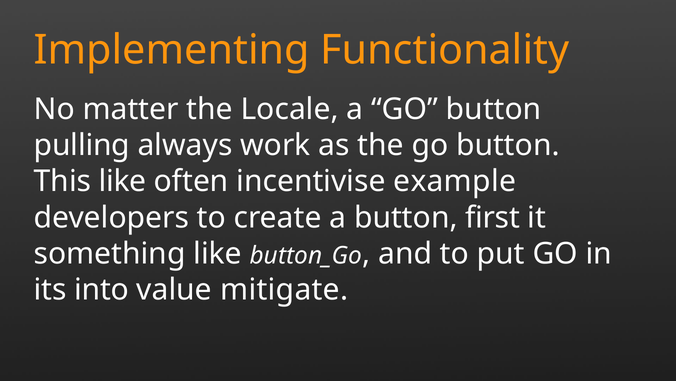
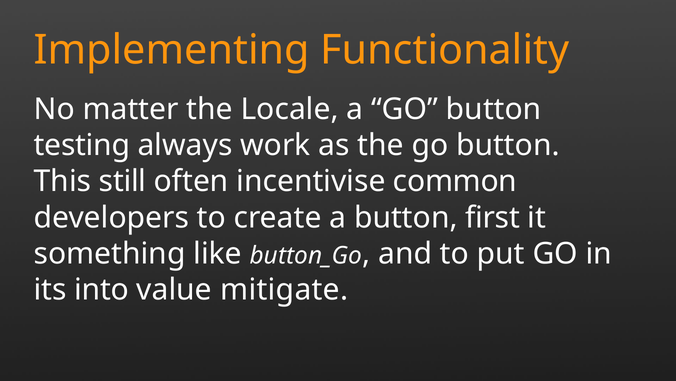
pulling: pulling -> testing
This like: like -> still
example: example -> common
